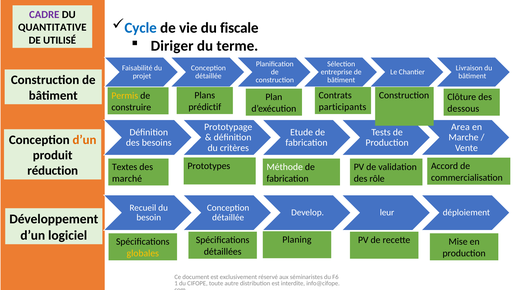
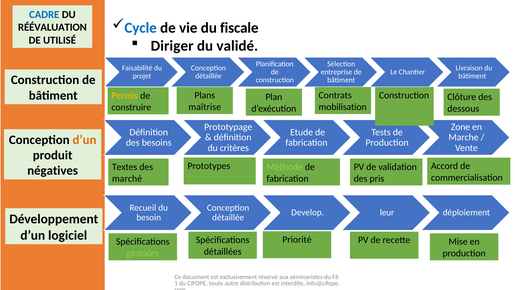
CADRE colour: purple -> blue
QUANTITATIVE: QUANTITATIVE -> RÉÉVALUATION
terme: terme -> validé
prédictif: prédictif -> maîtrise
participants: participants -> mobilisation
Area: Area -> Zone
Méthode colour: white -> light green
réduction: réduction -> négatives
rôle: rôle -> pris
Planing: Planing -> Priorité
globales colour: yellow -> light green
